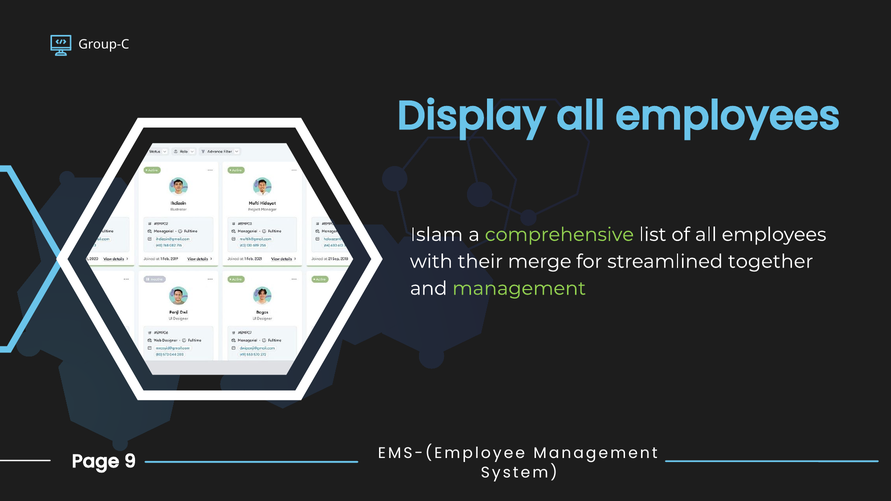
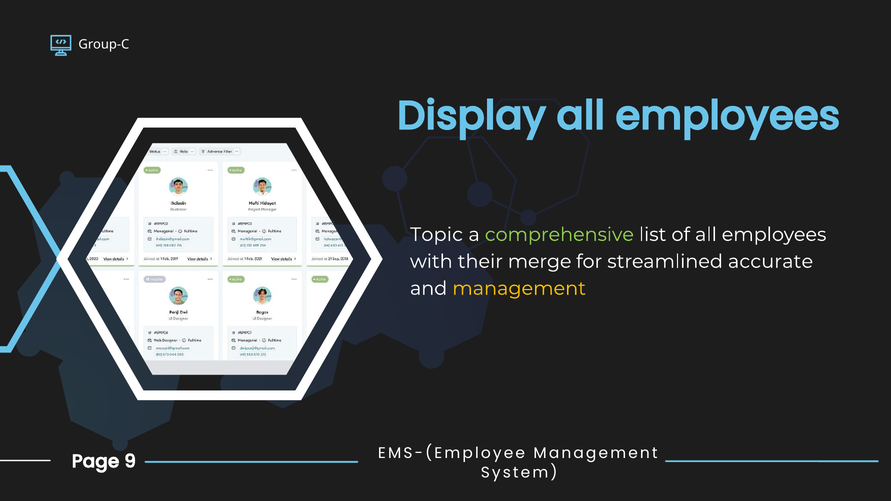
Islam: Islam -> Topic
together: together -> accurate
management at (519, 289) colour: light green -> yellow
